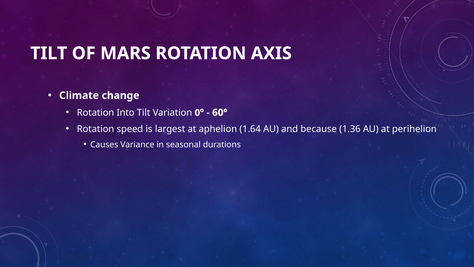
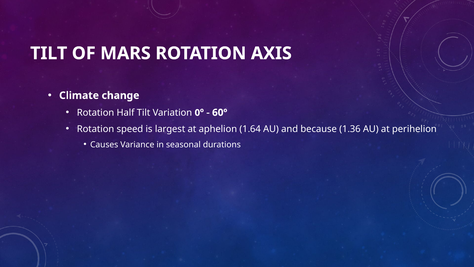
Into: Into -> Half
